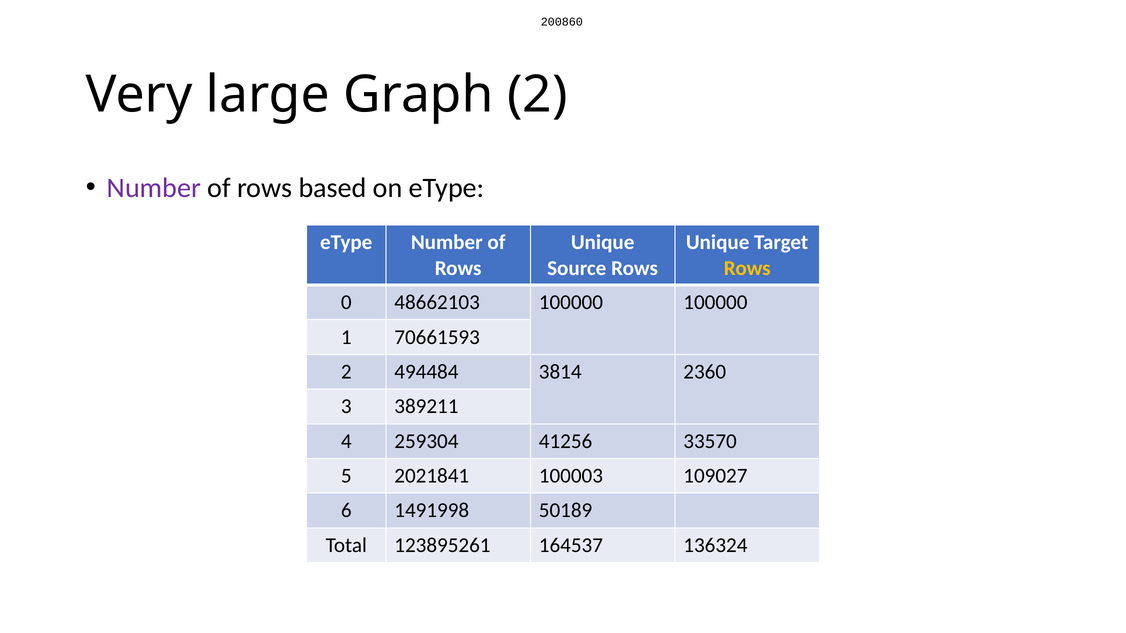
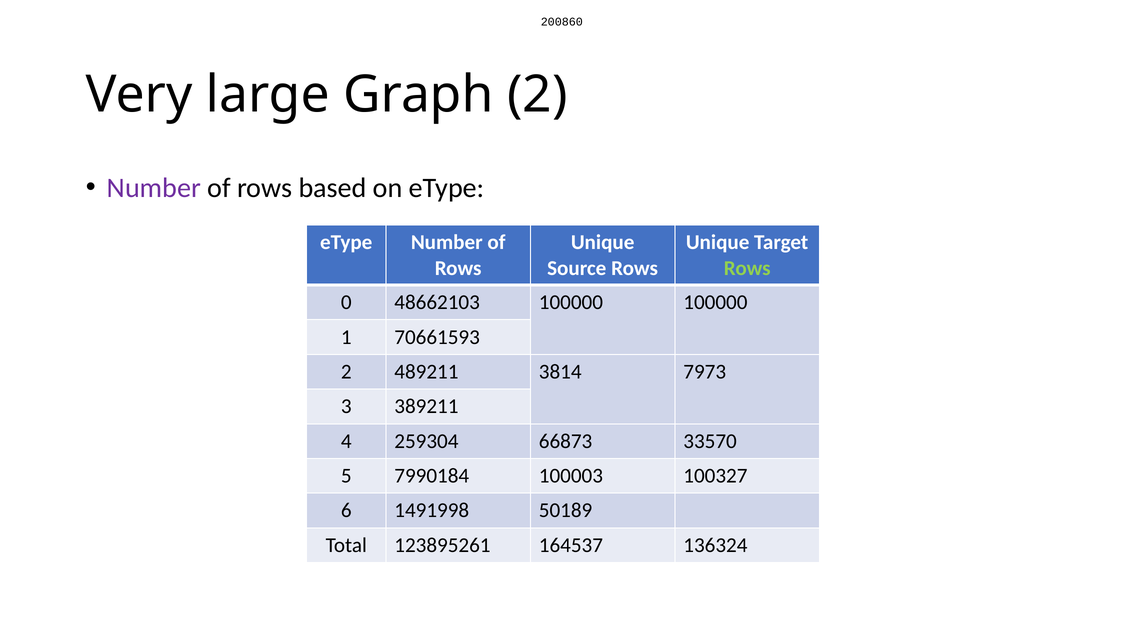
Rows at (747, 268) colour: yellow -> light green
494484: 494484 -> 489211
2360: 2360 -> 7973
41256: 41256 -> 66873
2021841: 2021841 -> 7990184
109027: 109027 -> 100327
